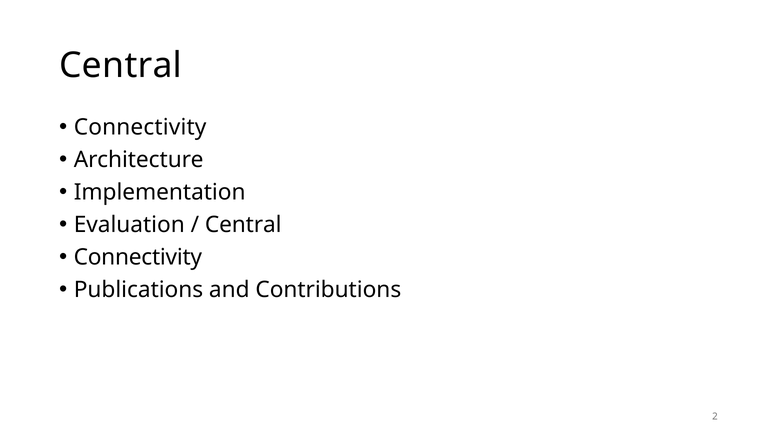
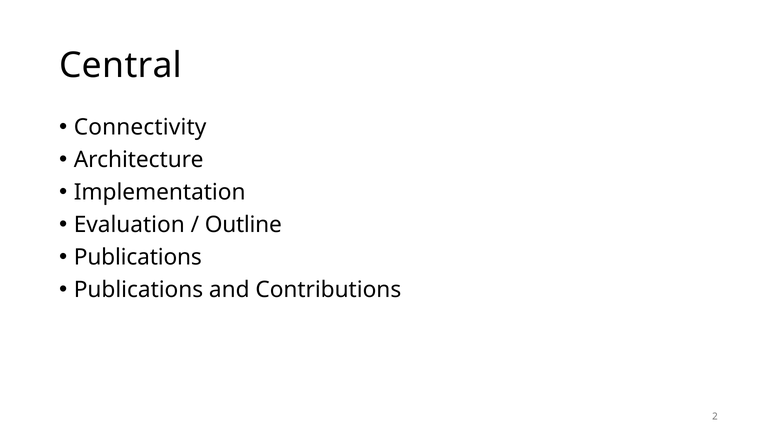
Central at (243, 225): Central -> Outline
Connectivity at (138, 257): Connectivity -> Publications
